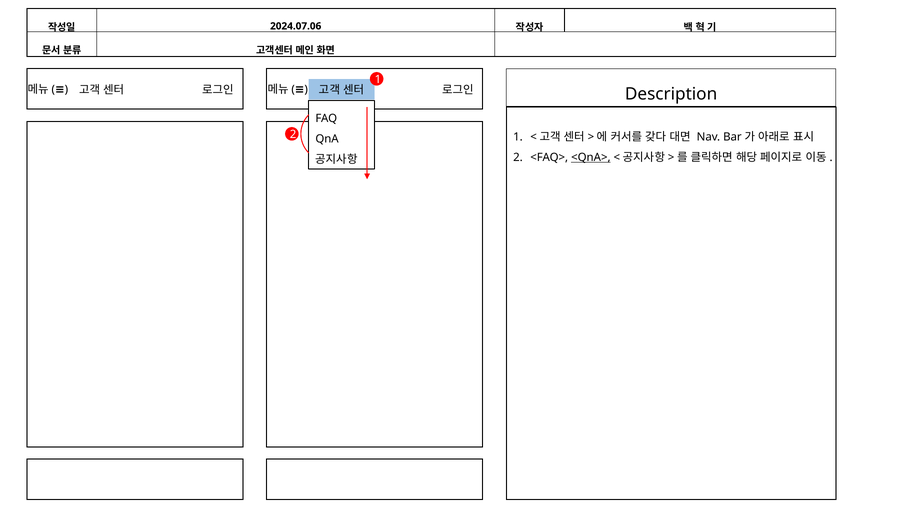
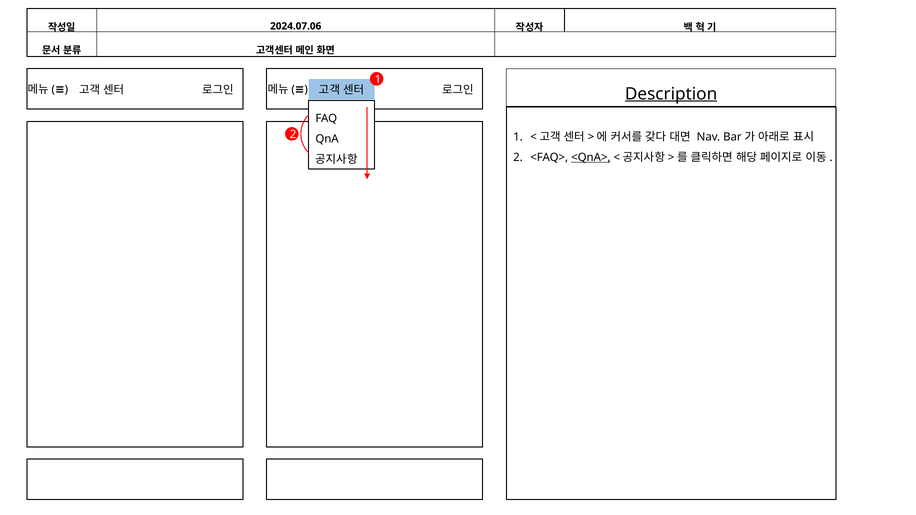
Description underline: none -> present
